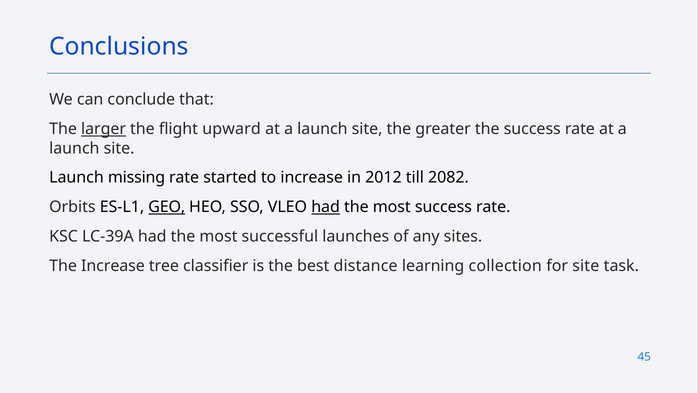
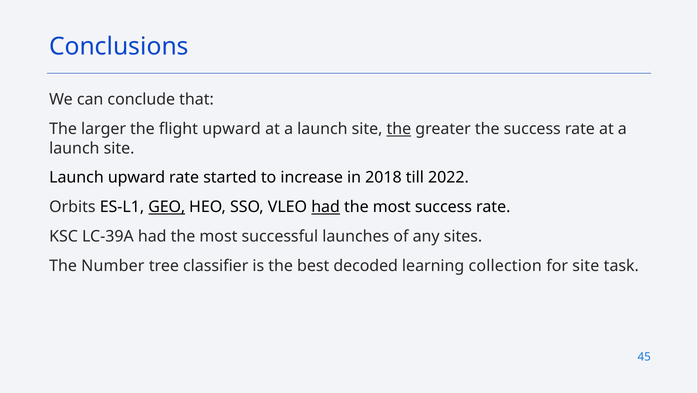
larger underline: present -> none
the at (399, 129) underline: none -> present
Launch missing: missing -> upward
2012: 2012 -> 2018
2082: 2082 -> 2022
The Increase: Increase -> Number
distance: distance -> decoded
